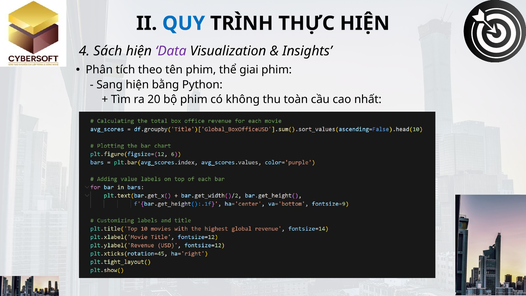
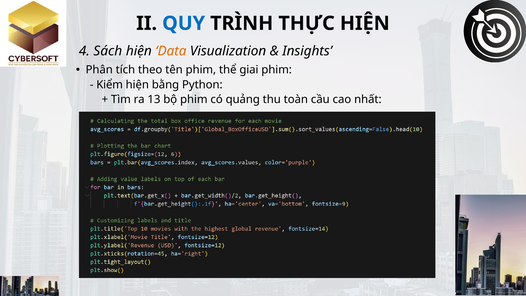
Data colour: purple -> orange
Sang: Sang -> Kiểm
20: 20 -> 13
không: không -> quảng
